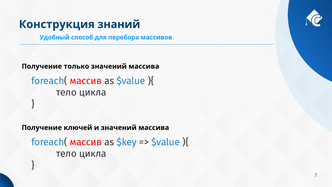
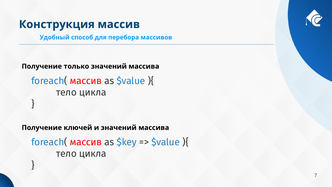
Конструкция знаний: знаний -> массив
